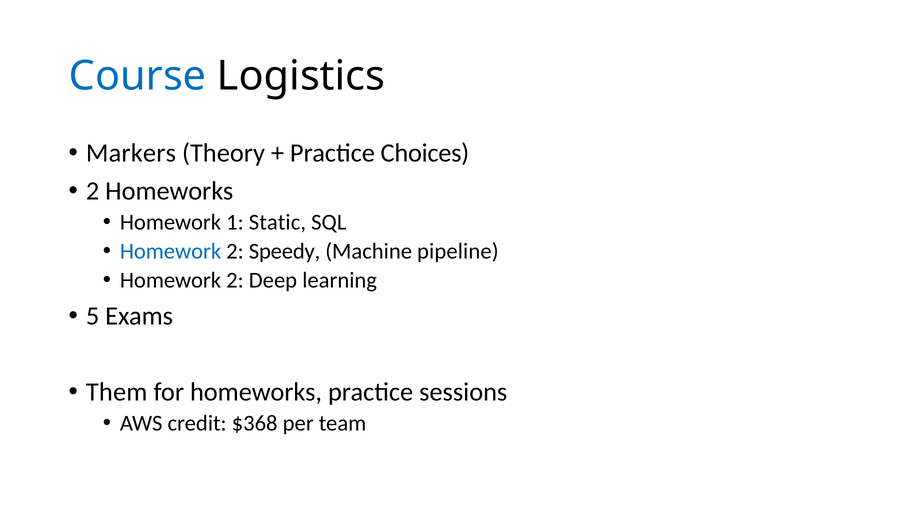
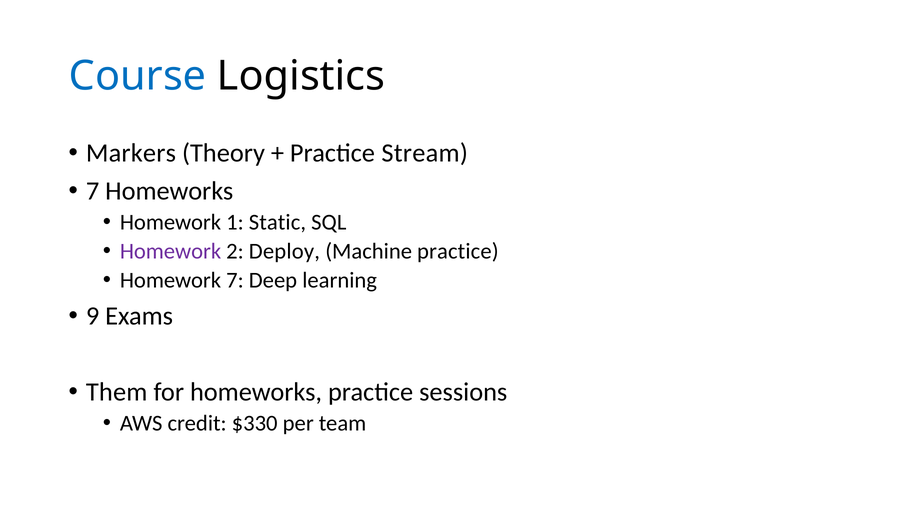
Choices: Choices -> Stream
2 at (93, 191): 2 -> 7
Homework at (171, 251) colour: blue -> purple
Speedy: Speedy -> Deploy
Machine pipeline: pipeline -> practice
2 at (235, 280): 2 -> 7
5: 5 -> 9
$368: $368 -> $330
